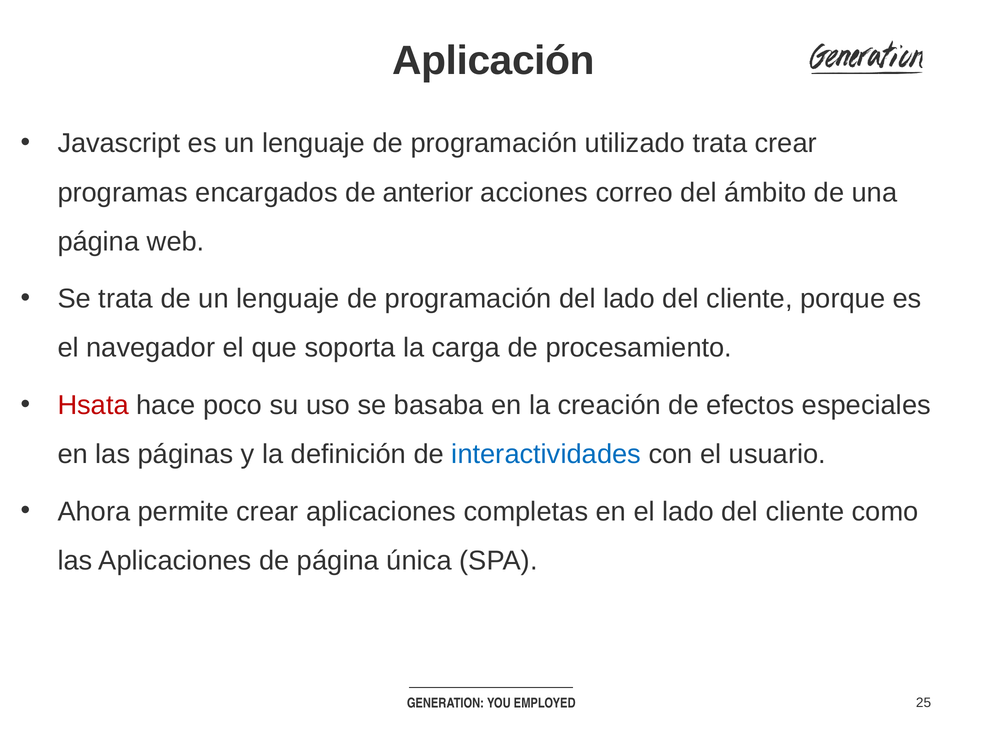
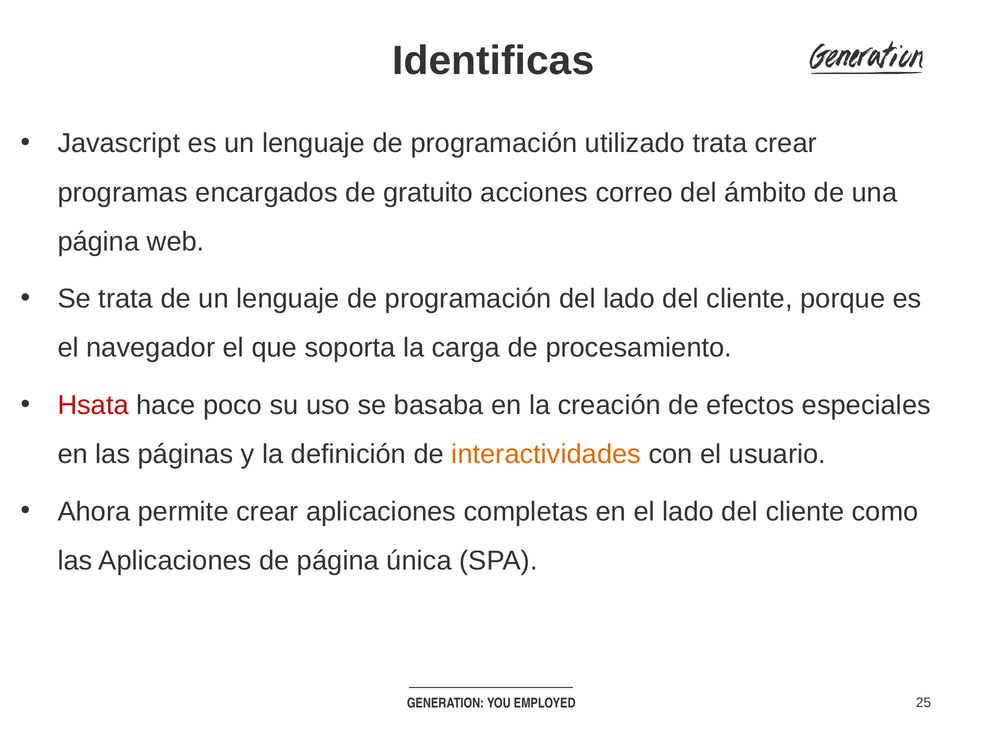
Aplicación: Aplicación -> Identificas
anterior: anterior -> gratuito
interactividades colour: blue -> orange
